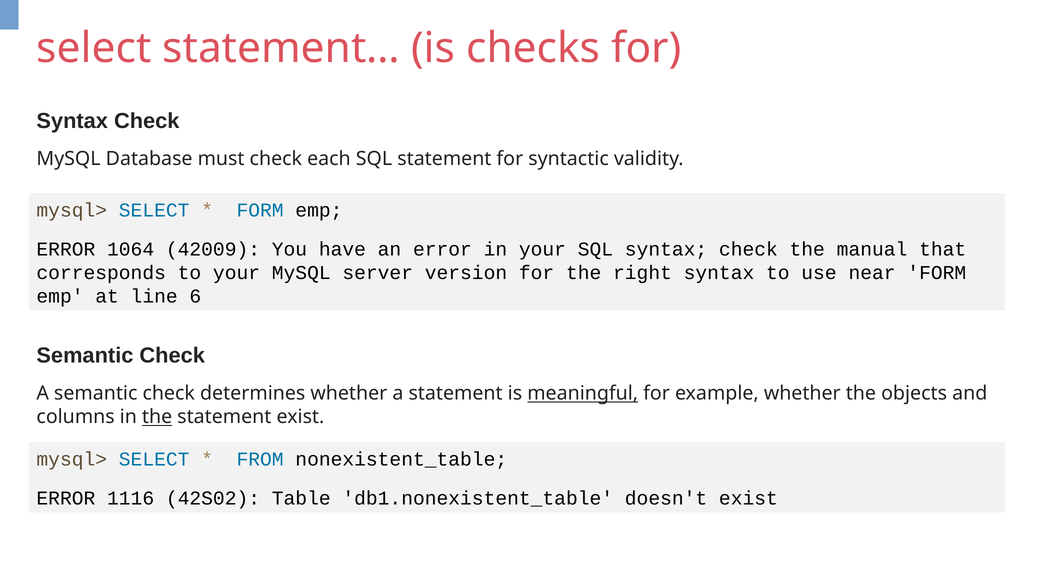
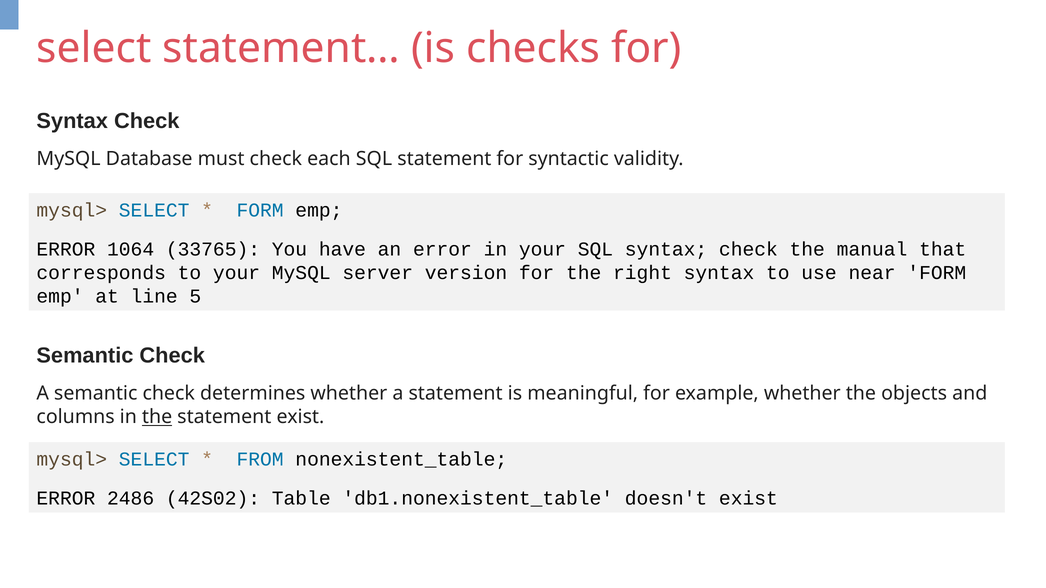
42009: 42009 -> 33765
6: 6 -> 5
meaningful underline: present -> none
1116: 1116 -> 2486
